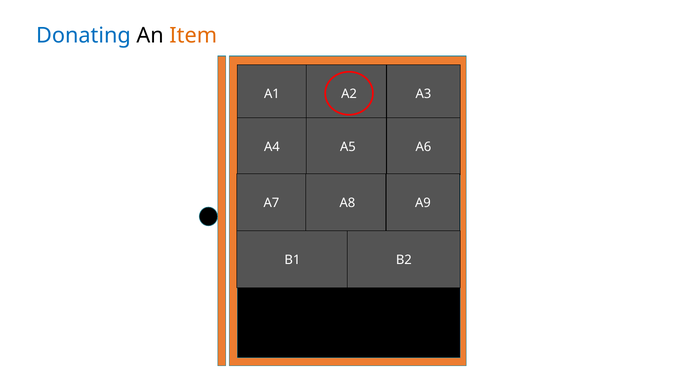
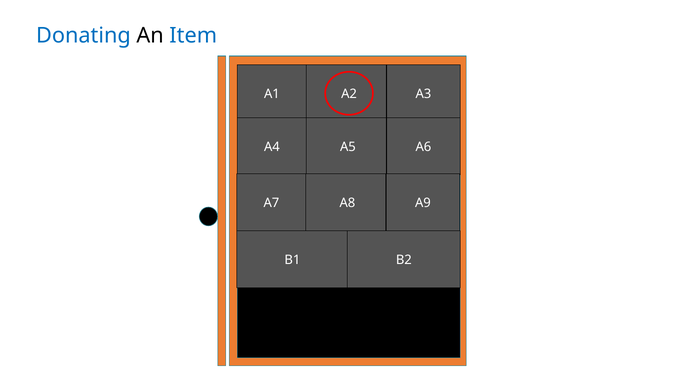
Item colour: orange -> blue
